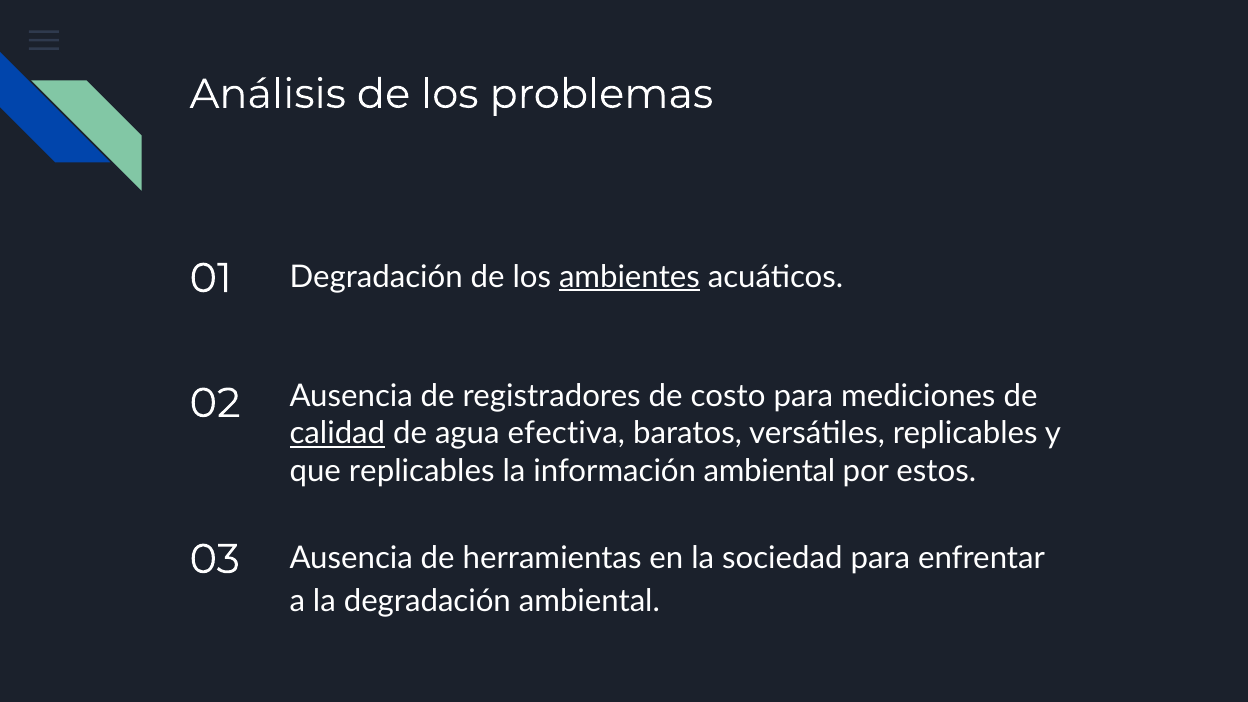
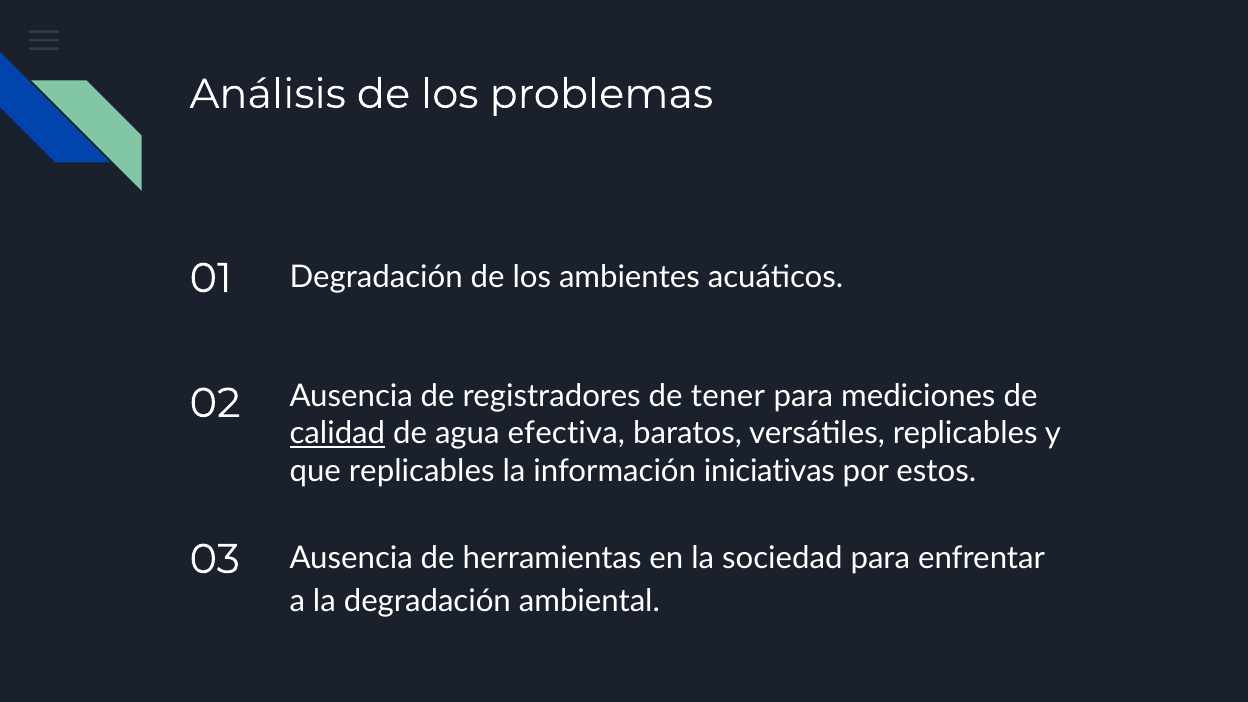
ambientes underline: present -> none
costo: costo -> tener
información ambiental: ambiental -> iniciativas
